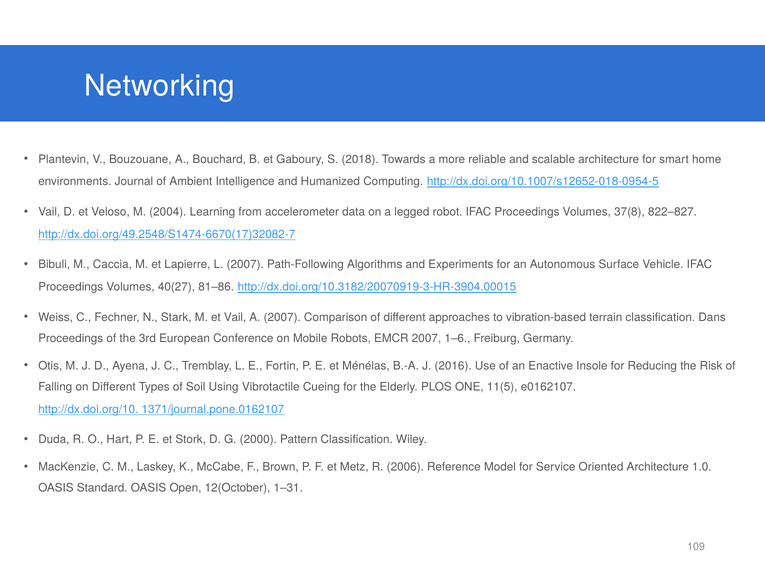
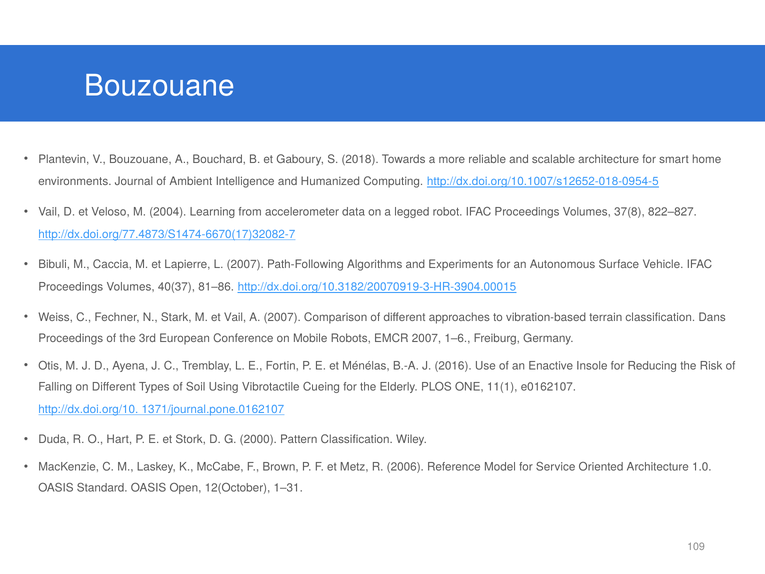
Networking at (159, 86): Networking -> Bouzouane
http://dx.doi.org/49.2548/S1474-6670(17)32082-7: http://dx.doi.org/49.2548/S1474-6670(17)32082-7 -> http://dx.doi.org/77.4873/S1474-6670(17)32082-7
40(27: 40(27 -> 40(37
11(5: 11(5 -> 11(1
